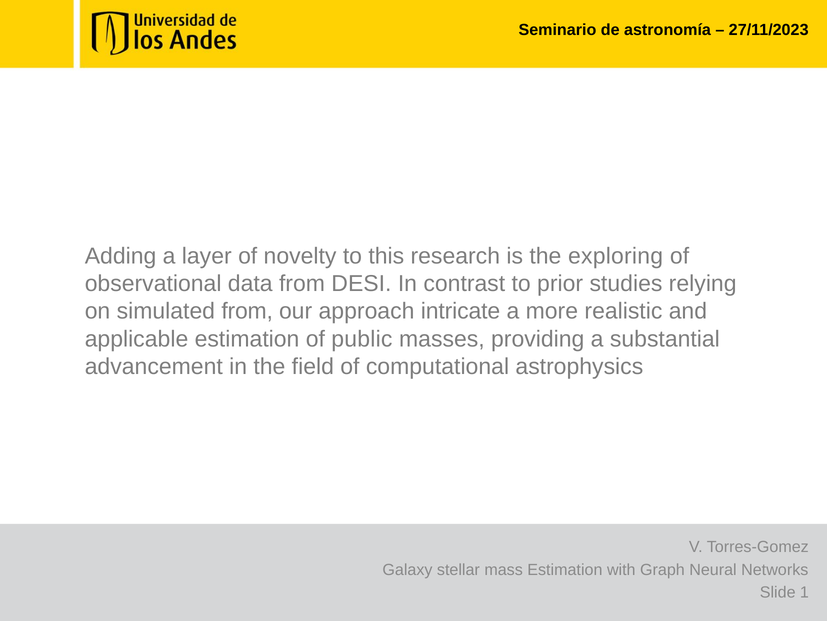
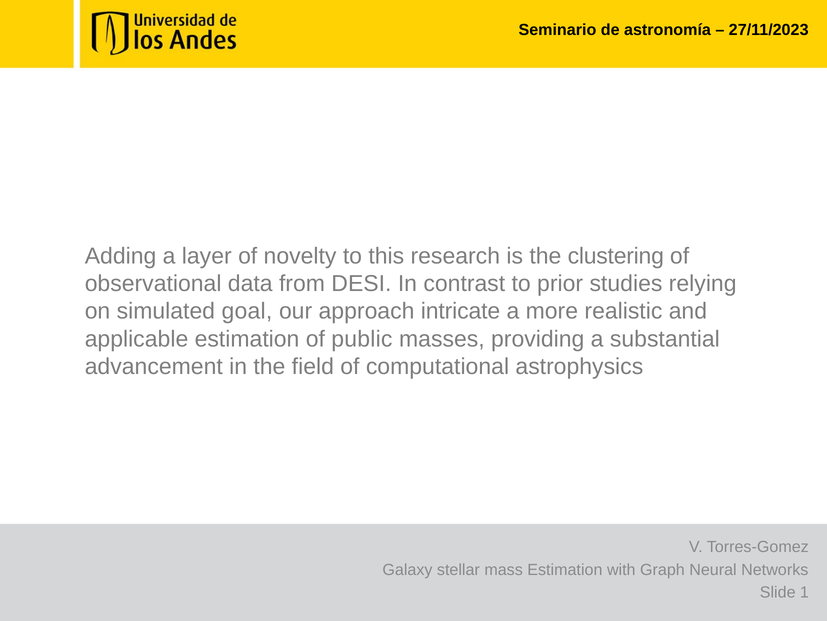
exploring: exploring -> clustering
simulated from: from -> goal
